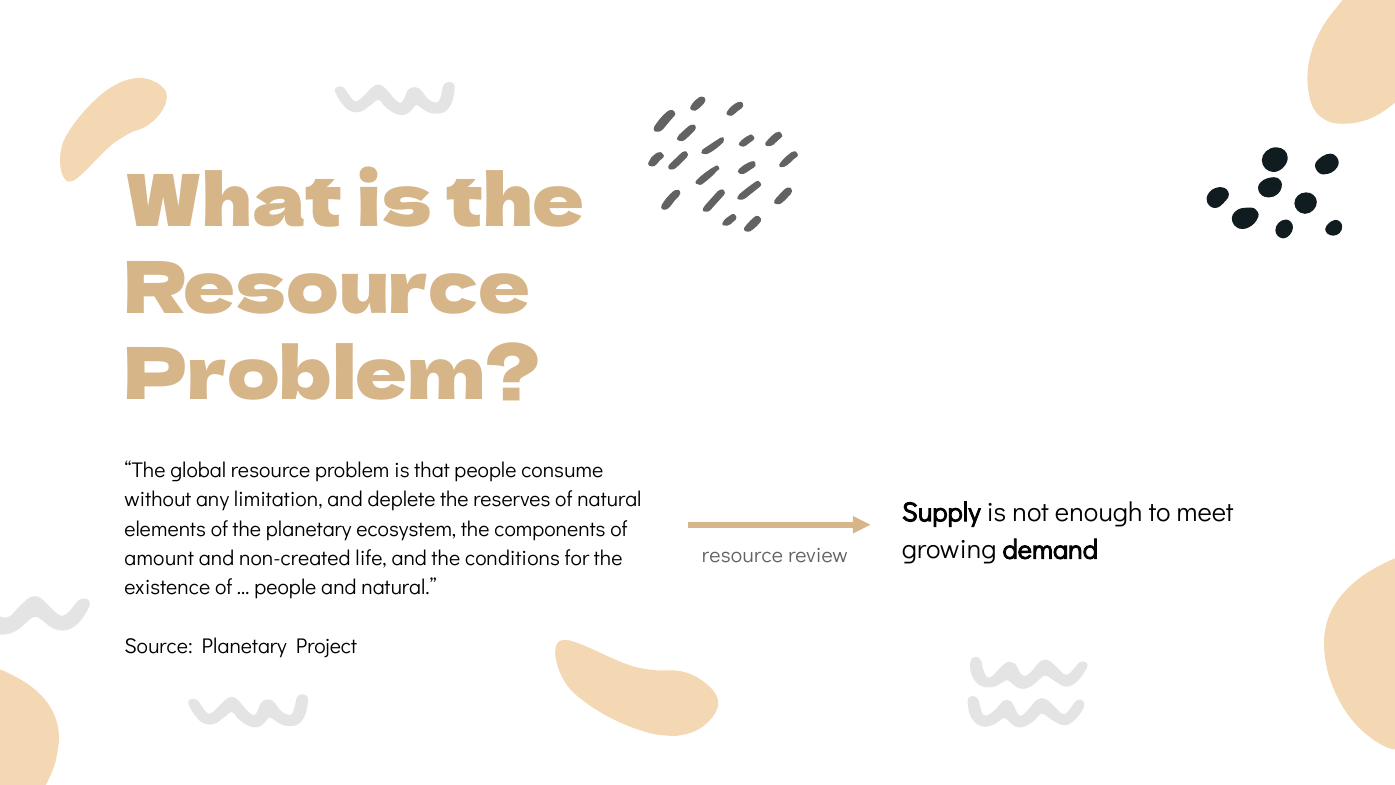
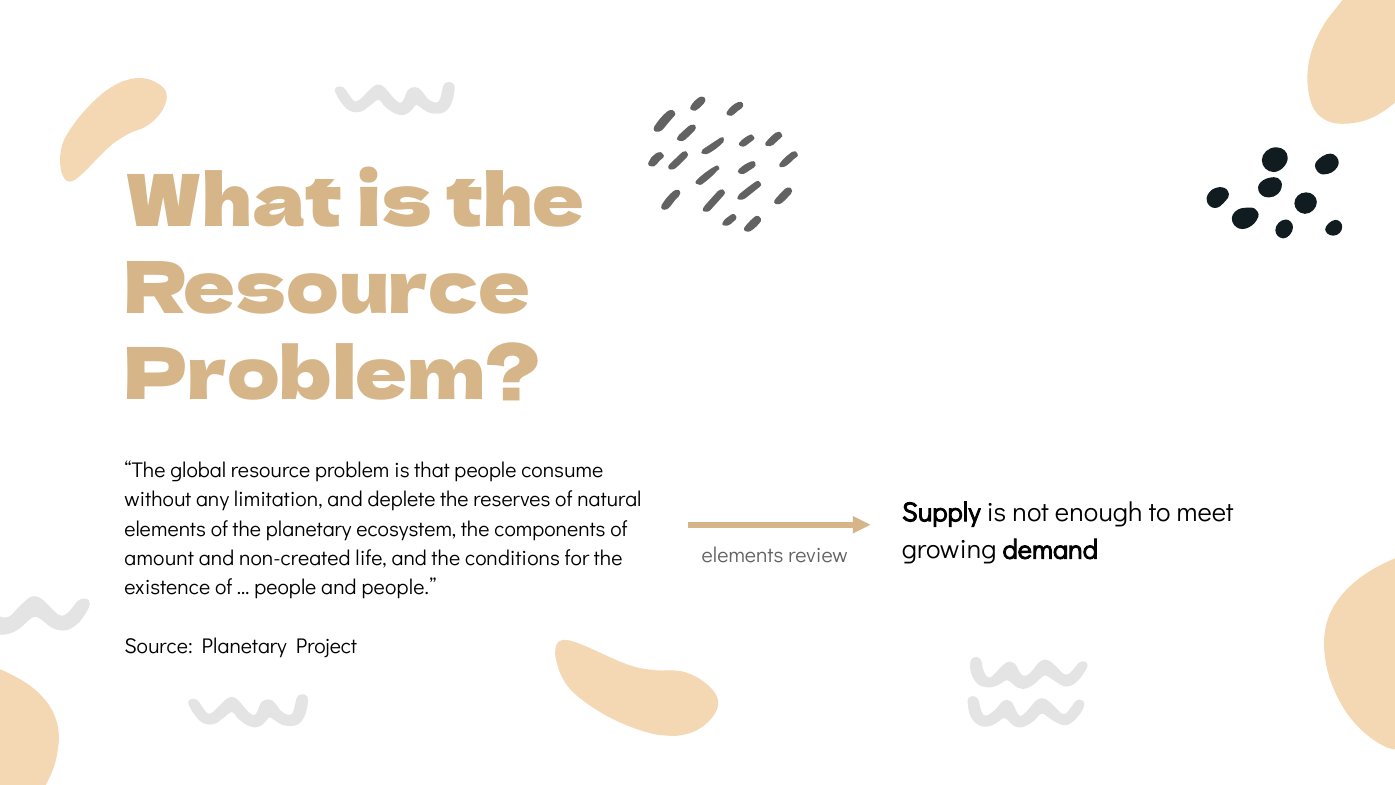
resource at (743, 555): resource -> elements
and natural: natural -> people
